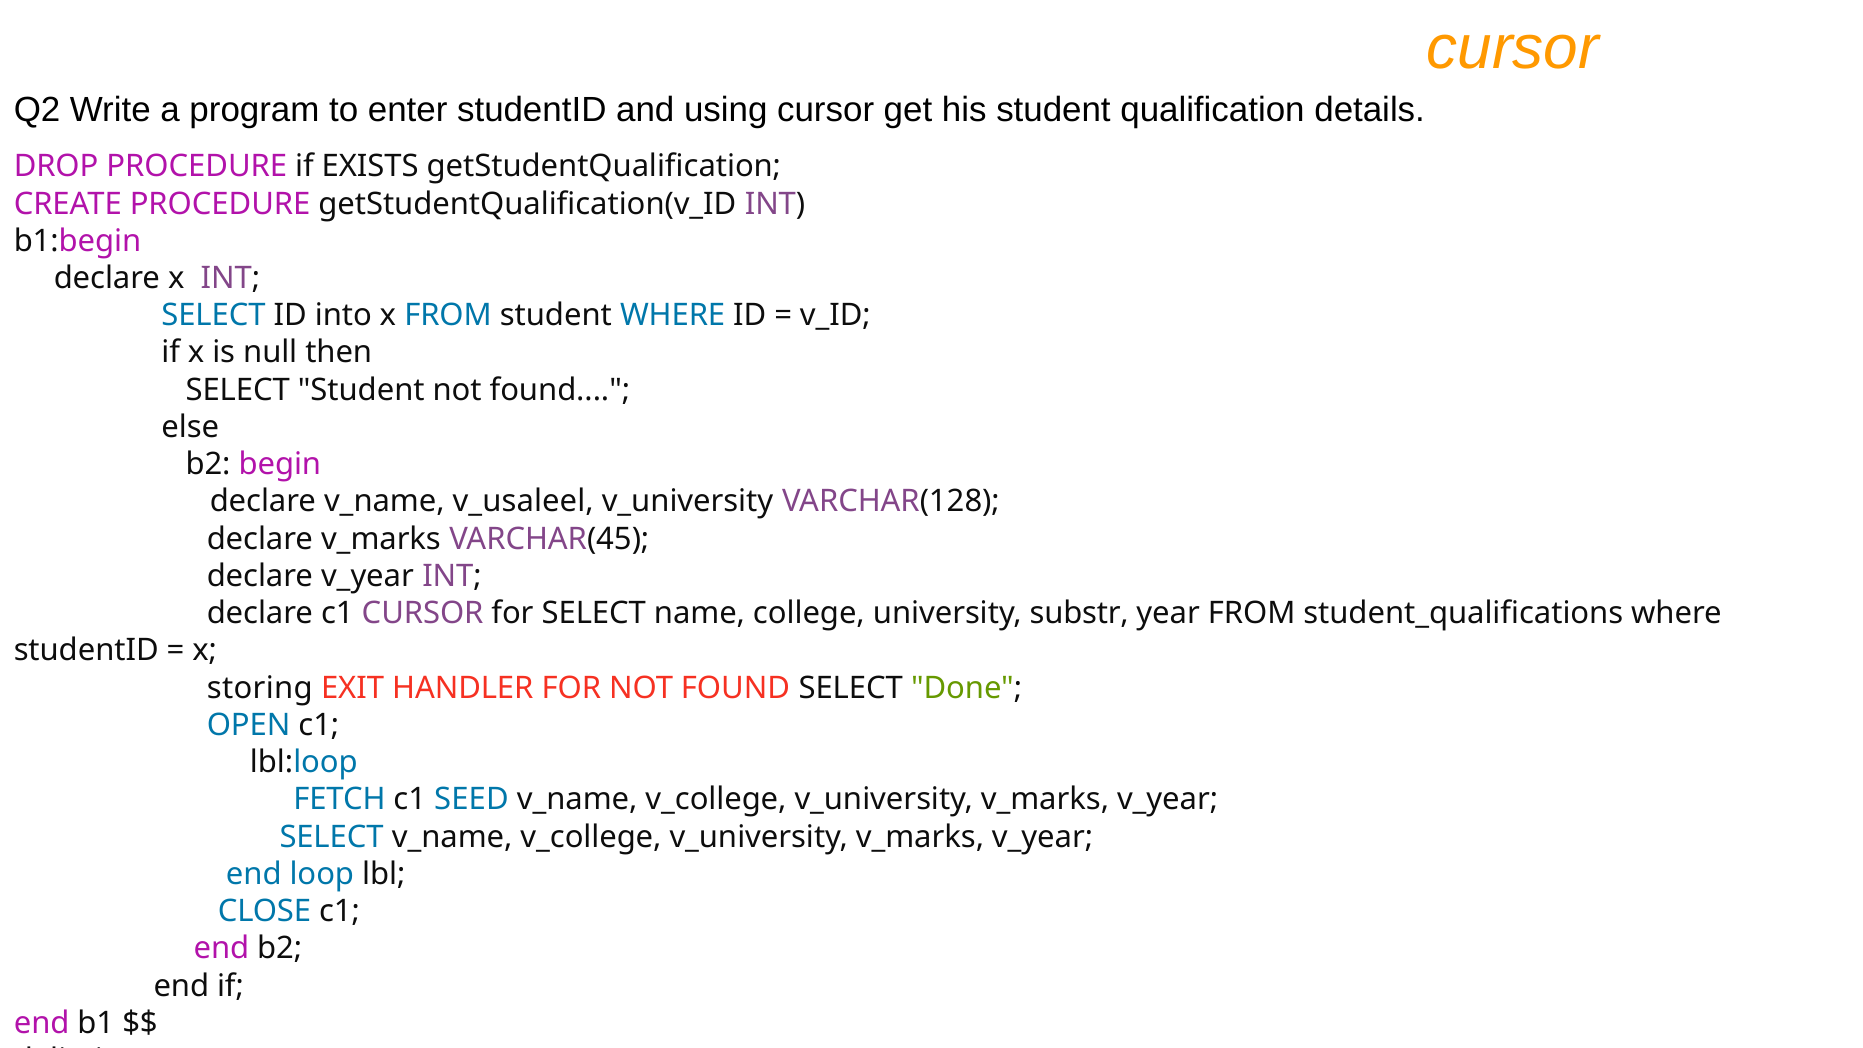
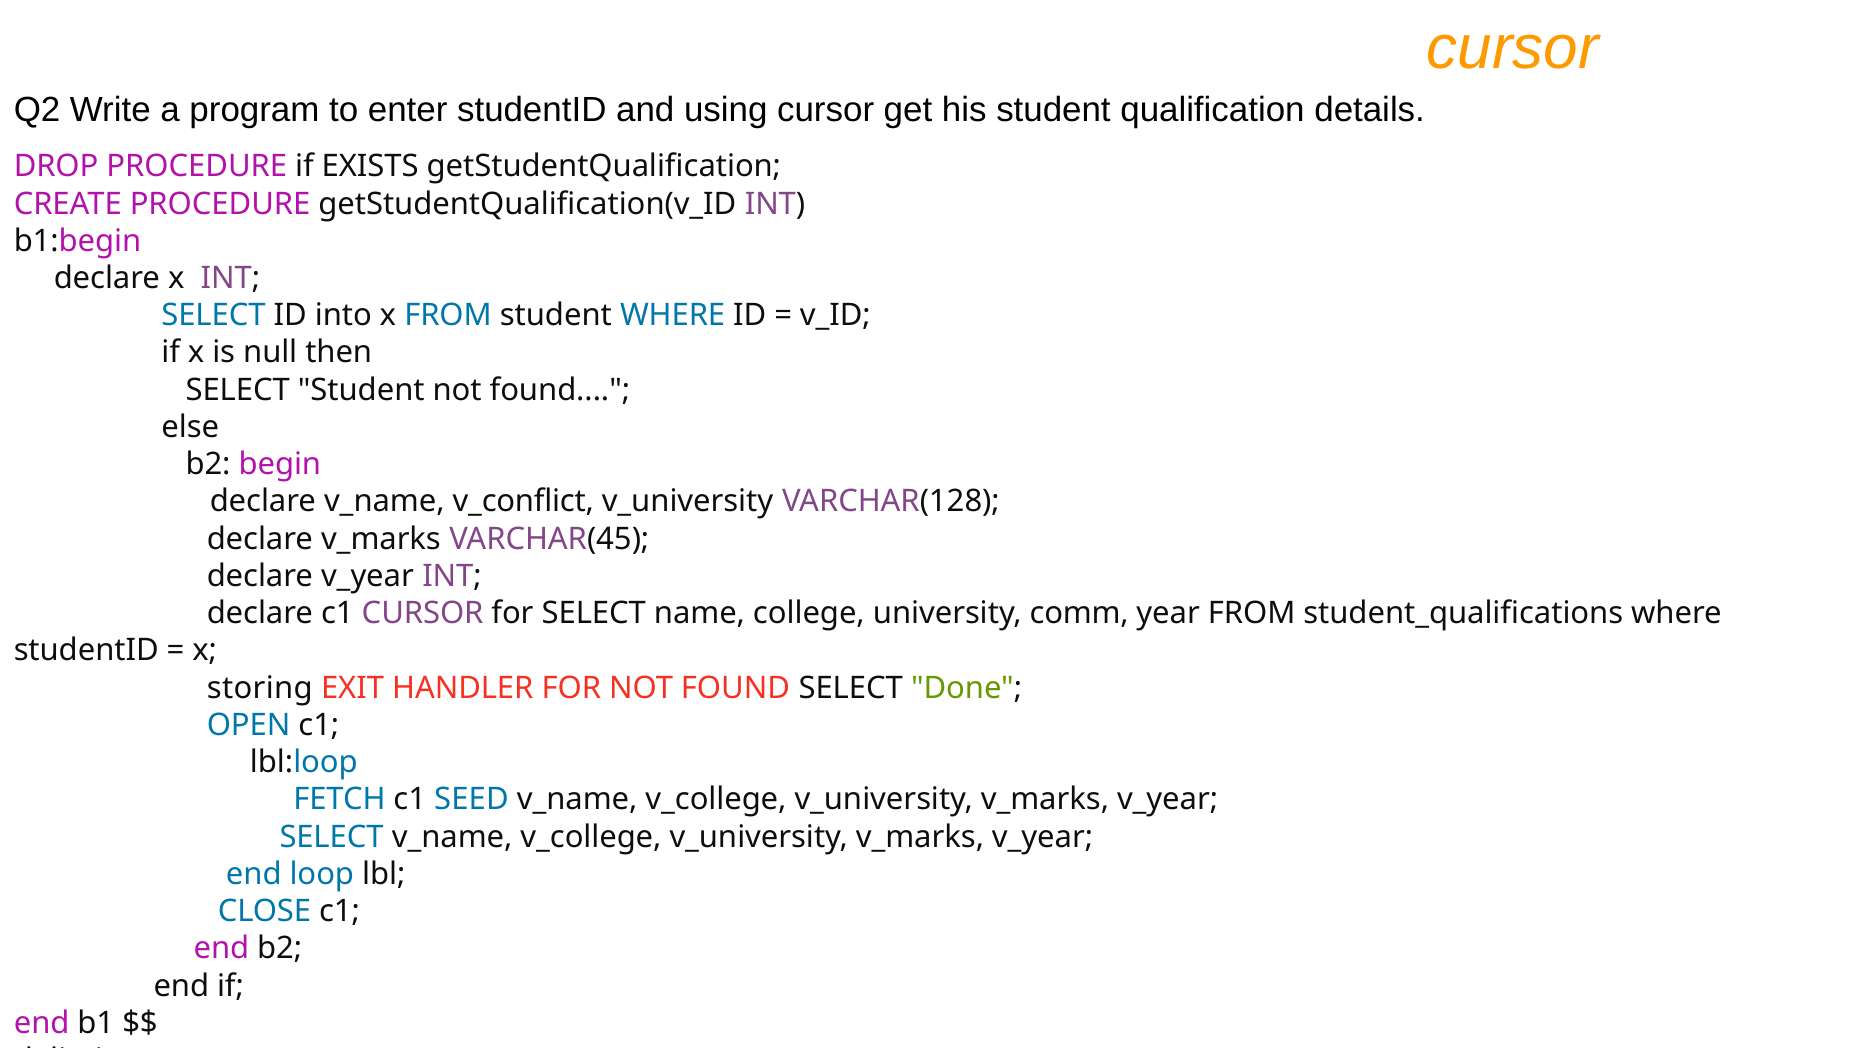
v_usaleel: v_usaleel -> v_conflict
substr: substr -> comm
